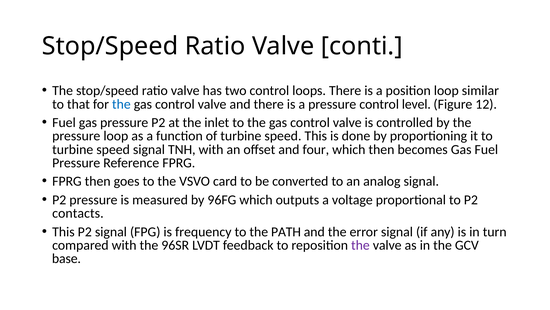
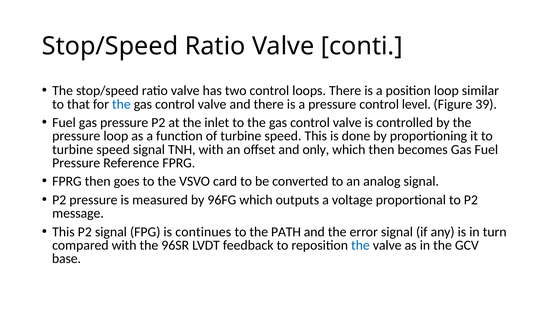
12: 12 -> 39
four: four -> only
contacts: contacts -> message
frequency: frequency -> continues
the at (360, 245) colour: purple -> blue
